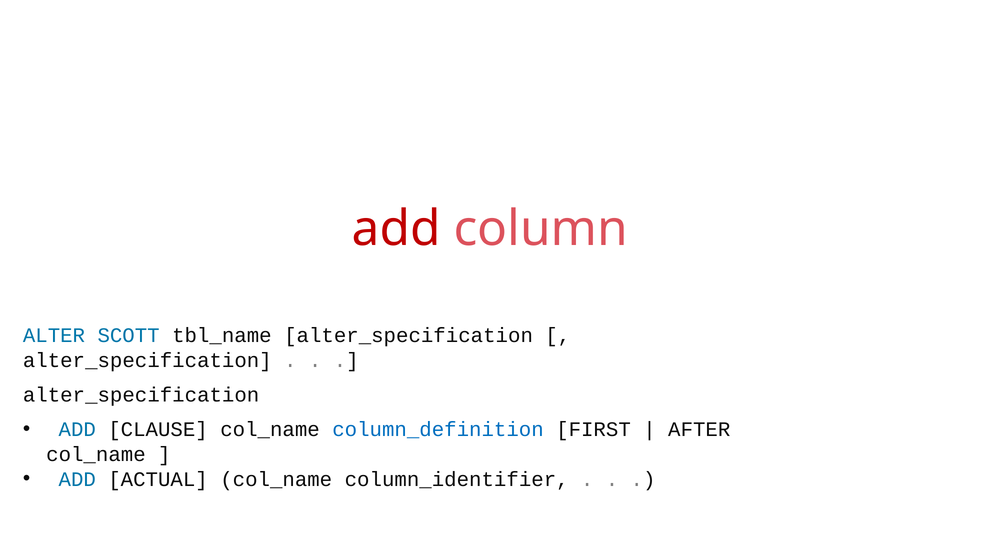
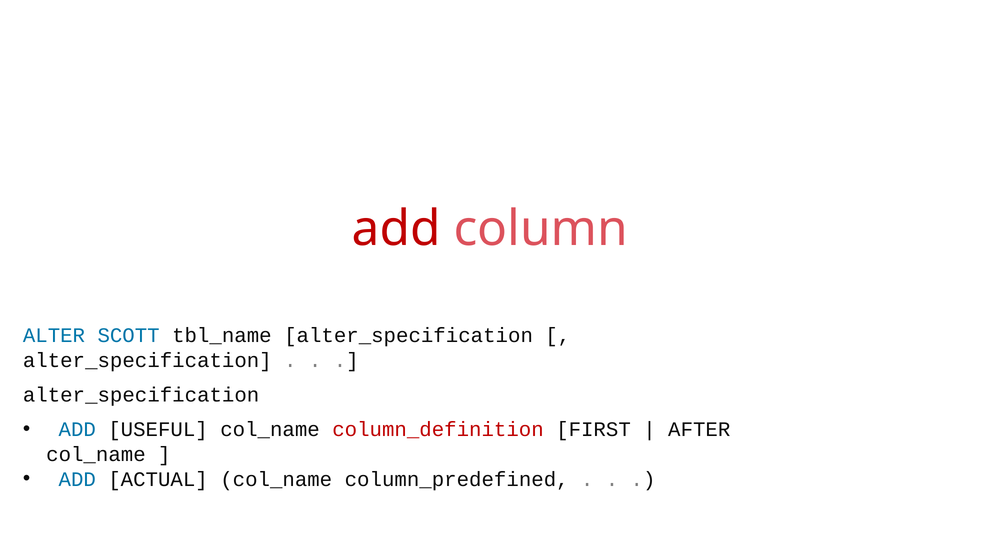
CLAUSE: CLAUSE -> USEFUL
column_definition colour: blue -> red
column_identifier: column_identifier -> column_predefined
